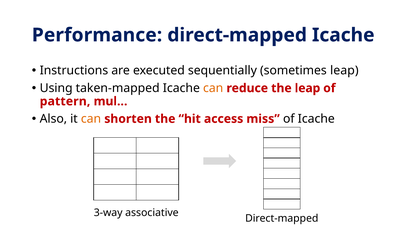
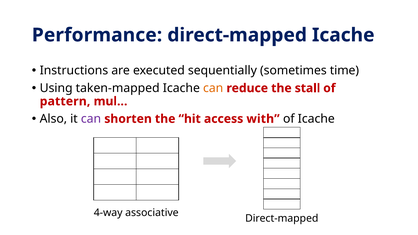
sometimes leap: leap -> time
the leap: leap -> stall
can at (91, 119) colour: orange -> purple
miss: miss -> with
3-way: 3-way -> 4-way
